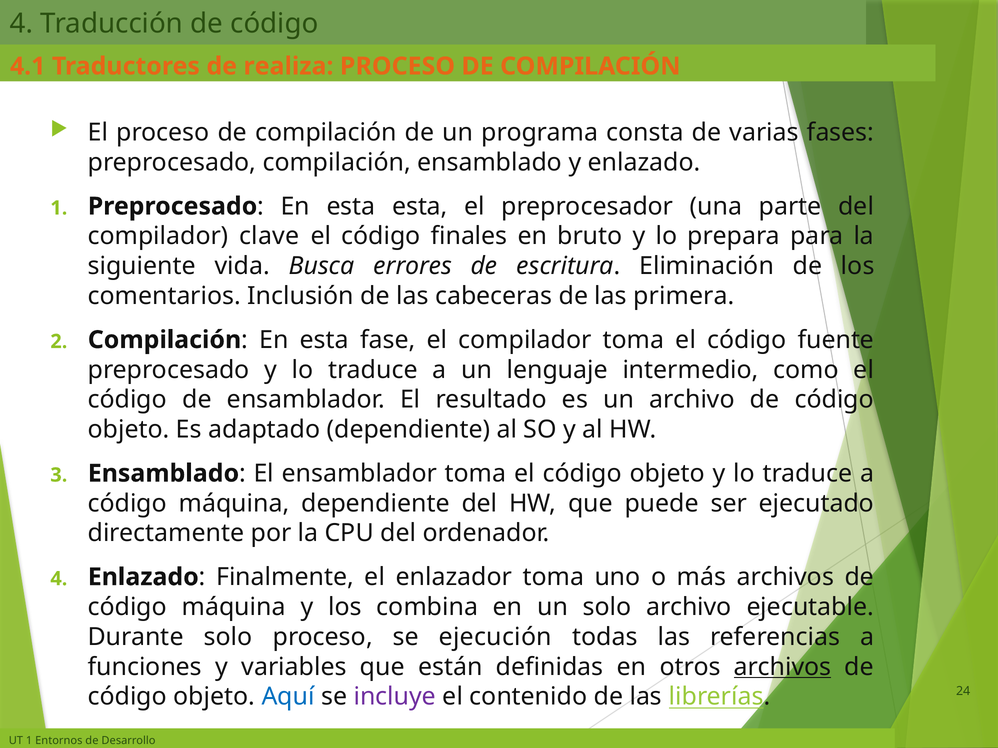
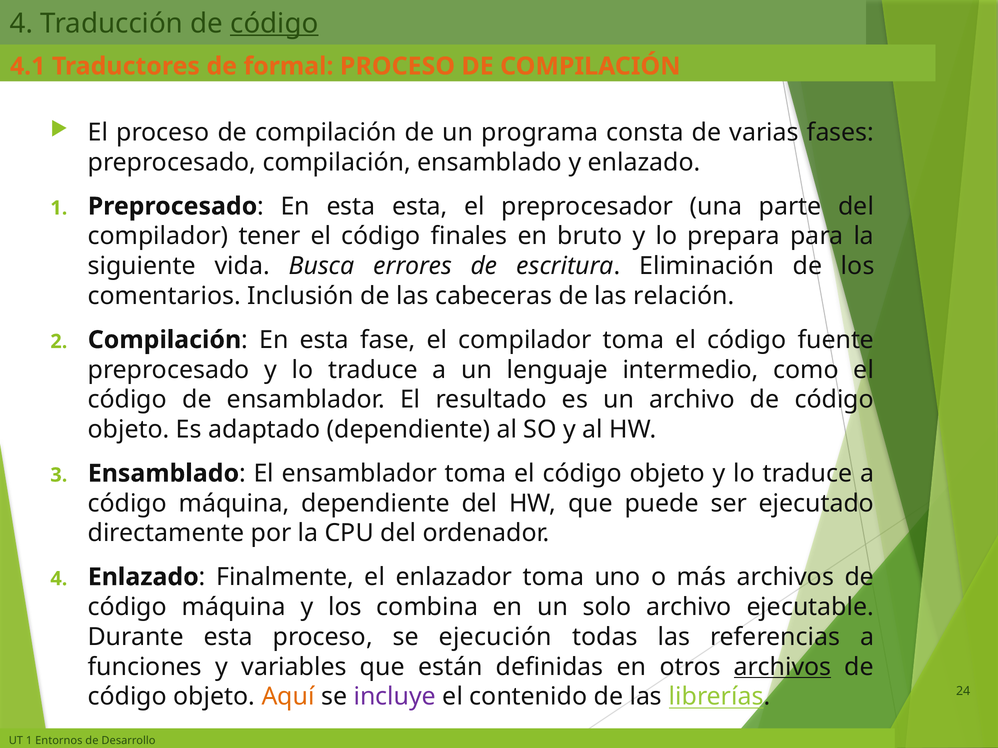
código at (274, 23) underline: none -> present
realiza: realiza -> formal
clave: clave -> tener
primera: primera -> relación
Durante solo: solo -> esta
Aquí colour: blue -> orange
